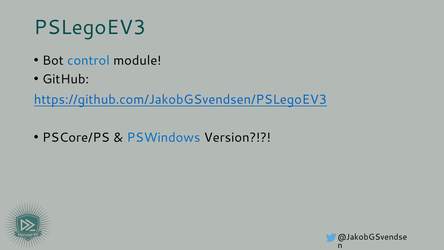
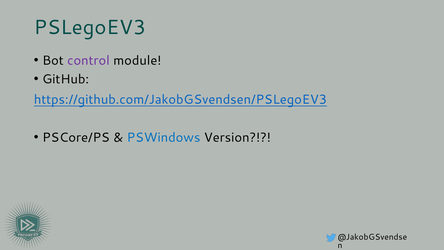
control colour: blue -> purple
